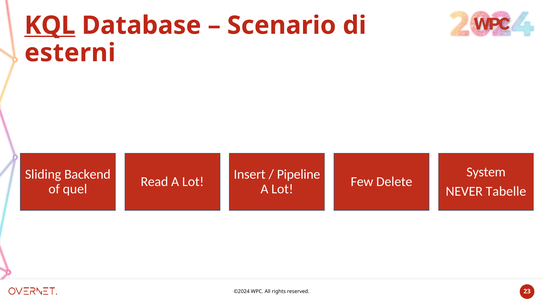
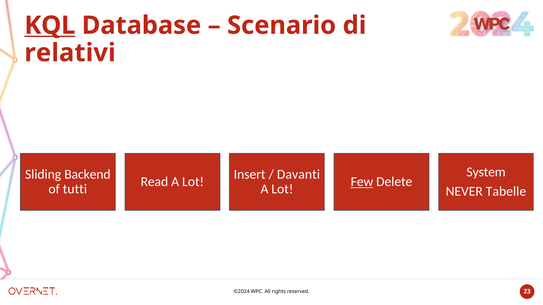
esterni: esterni -> relativi
Pipeline: Pipeline -> Davanti
Few underline: none -> present
quel: quel -> tutti
